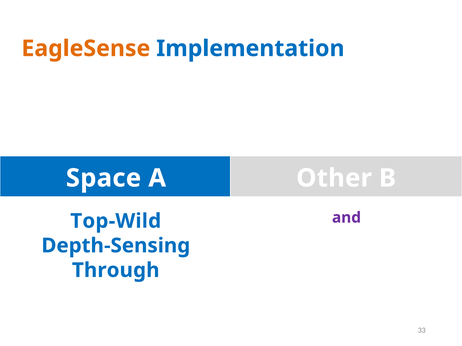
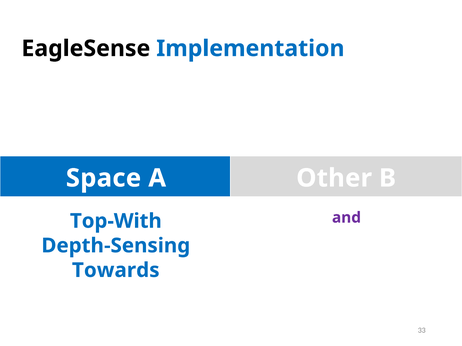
EagleSense colour: orange -> black
Top-Wild: Top-Wild -> Top-With
Through: Through -> Towards
